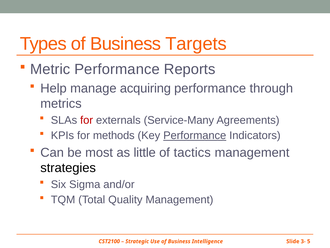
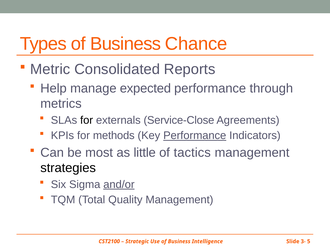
Targets: Targets -> Chance
Metric Performance: Performance -> Consolidated
acquiring: acquiring -> expected
for at (87, 120) colour: red -> black
Service-Many: Service-Many -> Service-Close
and/or underline: none -> present
